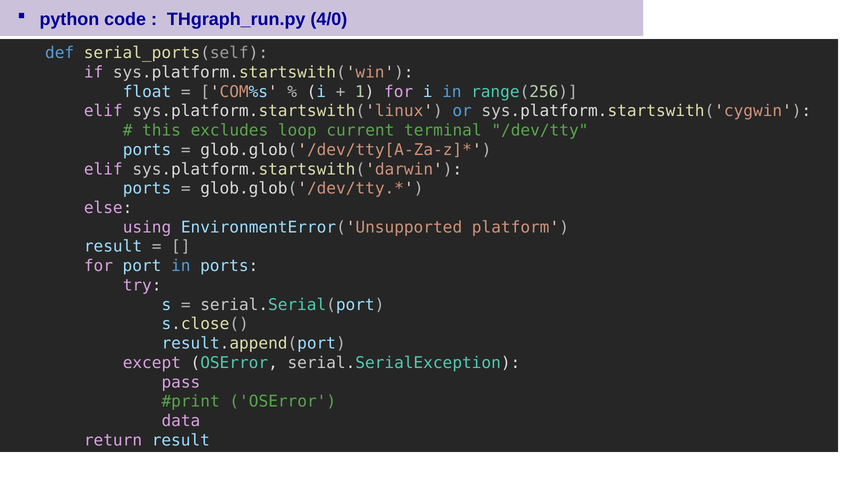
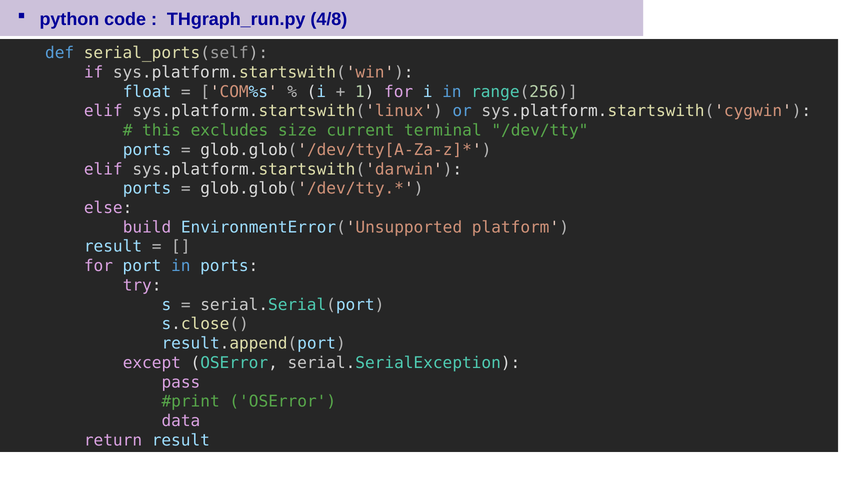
4/0: 4/0 -> 4/8
loop: loop -> size
using: using -> build
